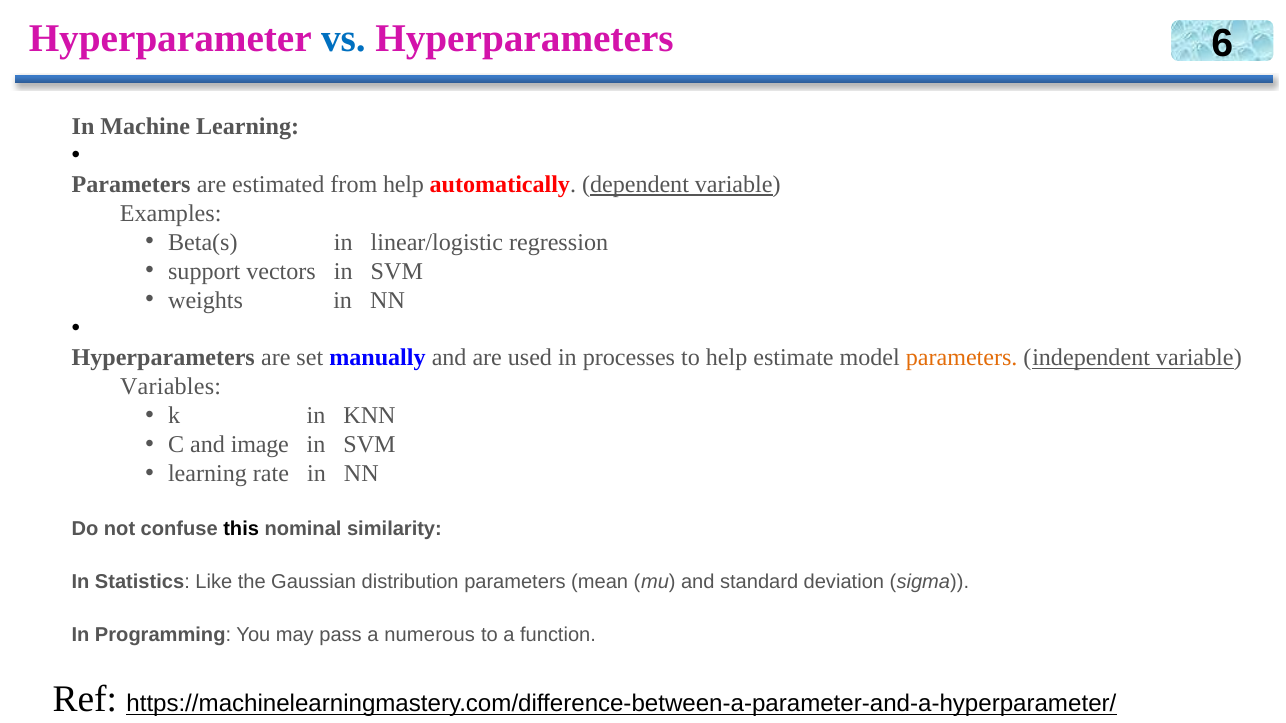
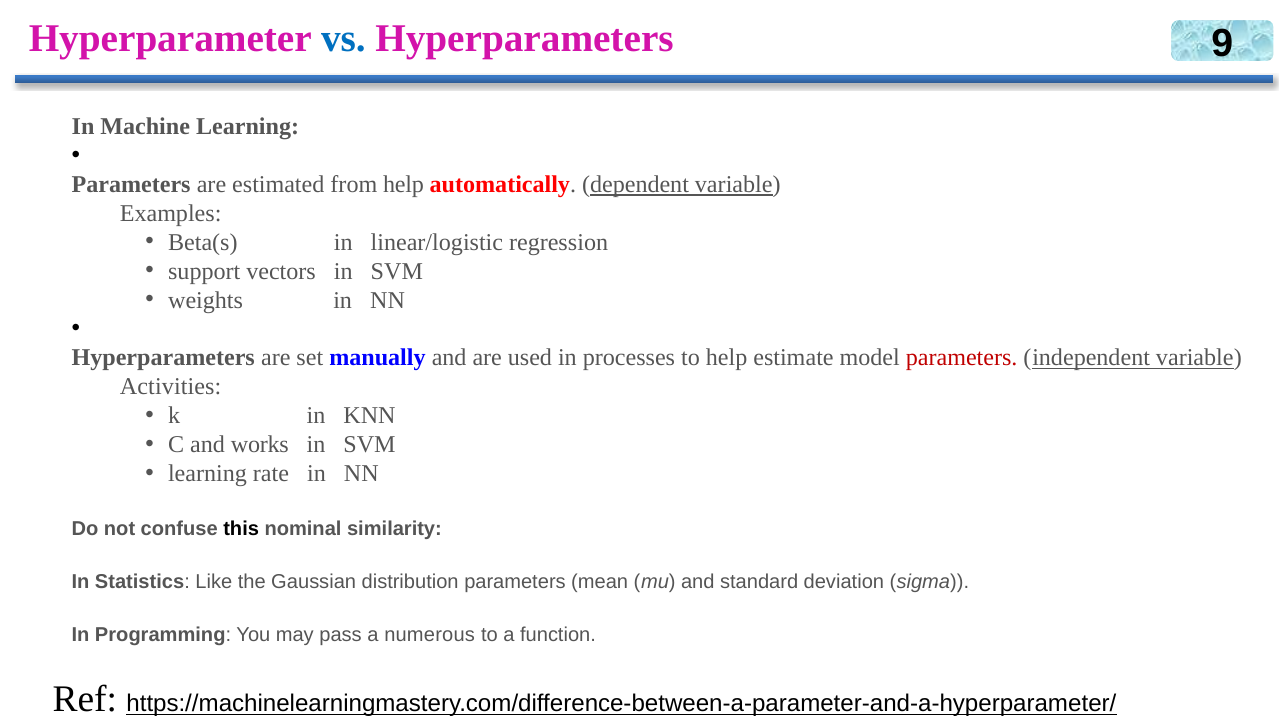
6: 6 -> 9
parameters at (962, 358) colour: orange -> red
Variables: Variables -> Activities
image: image -> works
